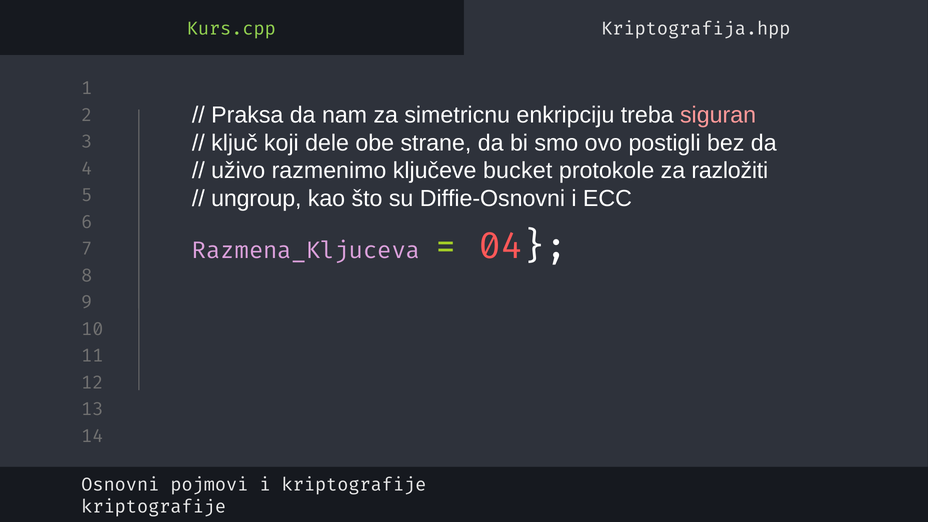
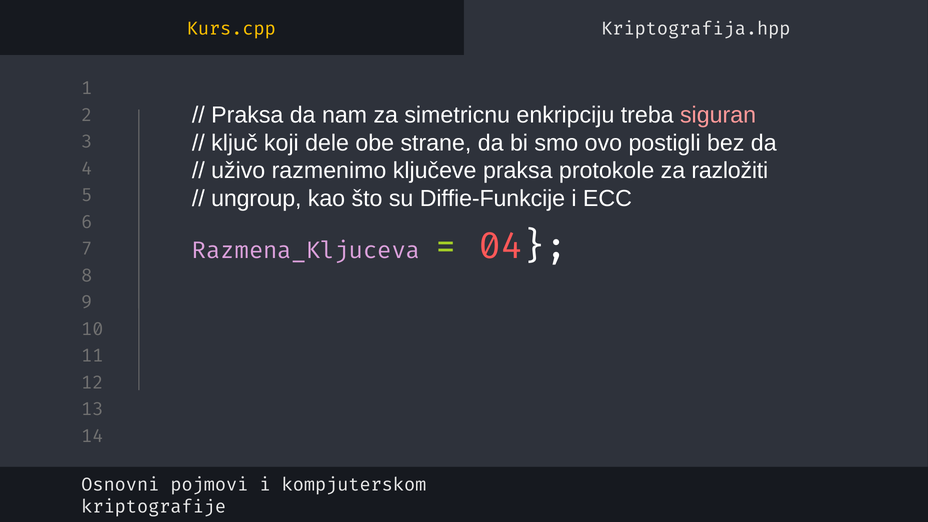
Kurs.cpp colour: light green -> yellow
ključeve bucket: bucket -> praksa
Diffie-Osnovni: Diffie-Osnovni -> Diffie-Funkcije
i kriptografije: kriptografije -> kompjuterskom
